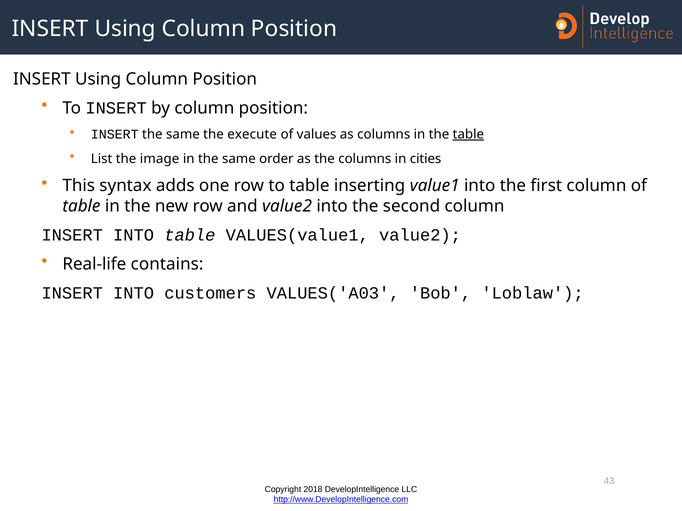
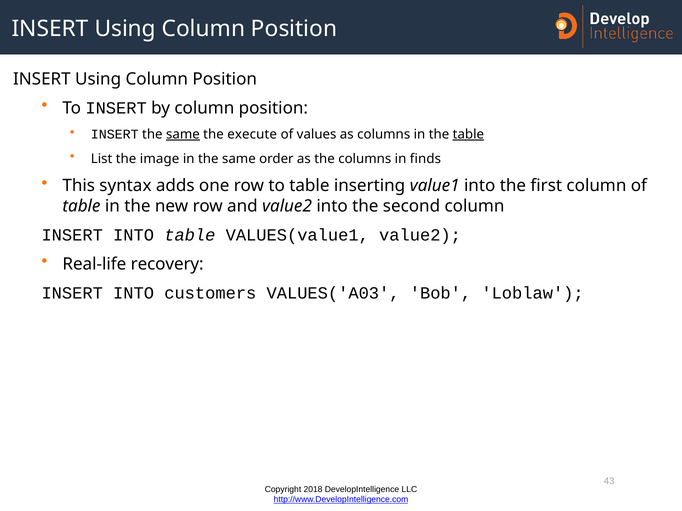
same at (183, 134) underline: none -> present
cities: cities -> finds
contains: contains -> recovery
